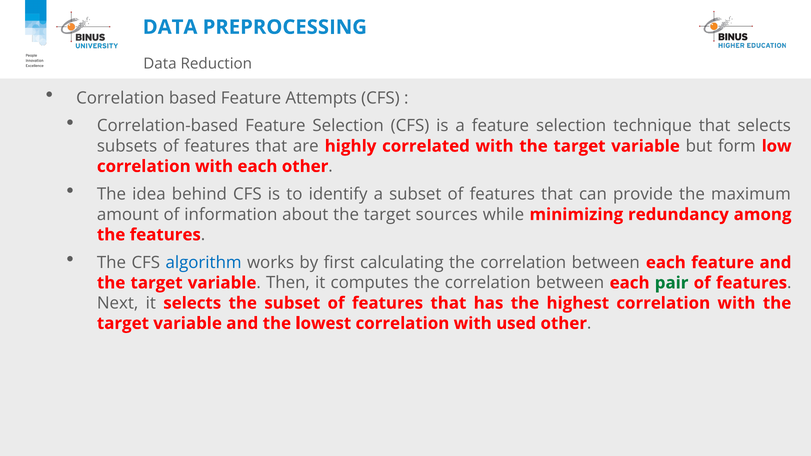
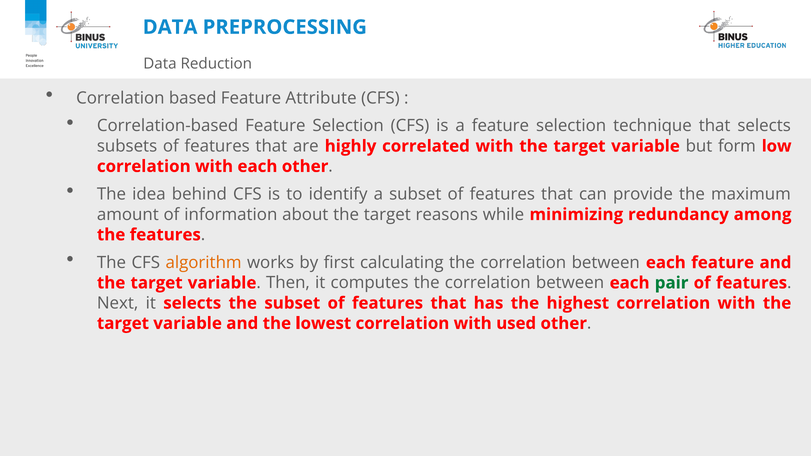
Attempts: Attempts -> Attribute
sources: sources -> reasons
algorithm colour: blue -> orange
